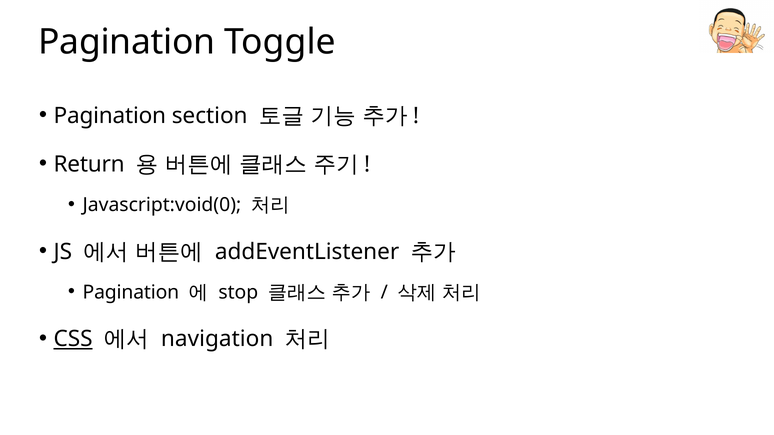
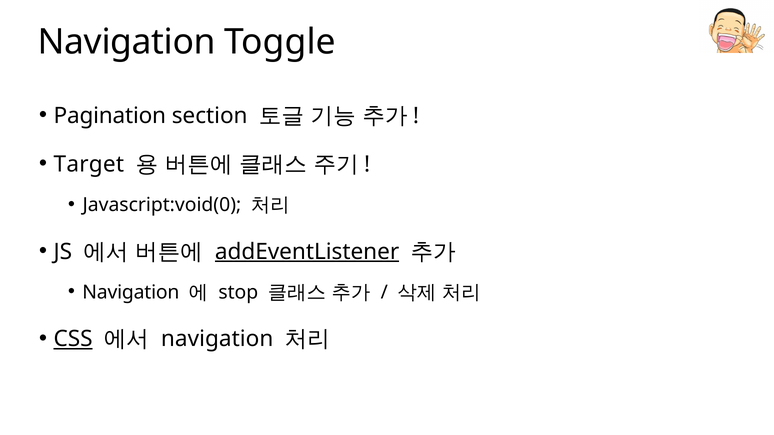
Pagination at (127, 42): Pagination -> Navigation
Return: Return -> Target
addEventListener underline: none -> present
Pagination at (131, 292): Pagination -> Navigation
